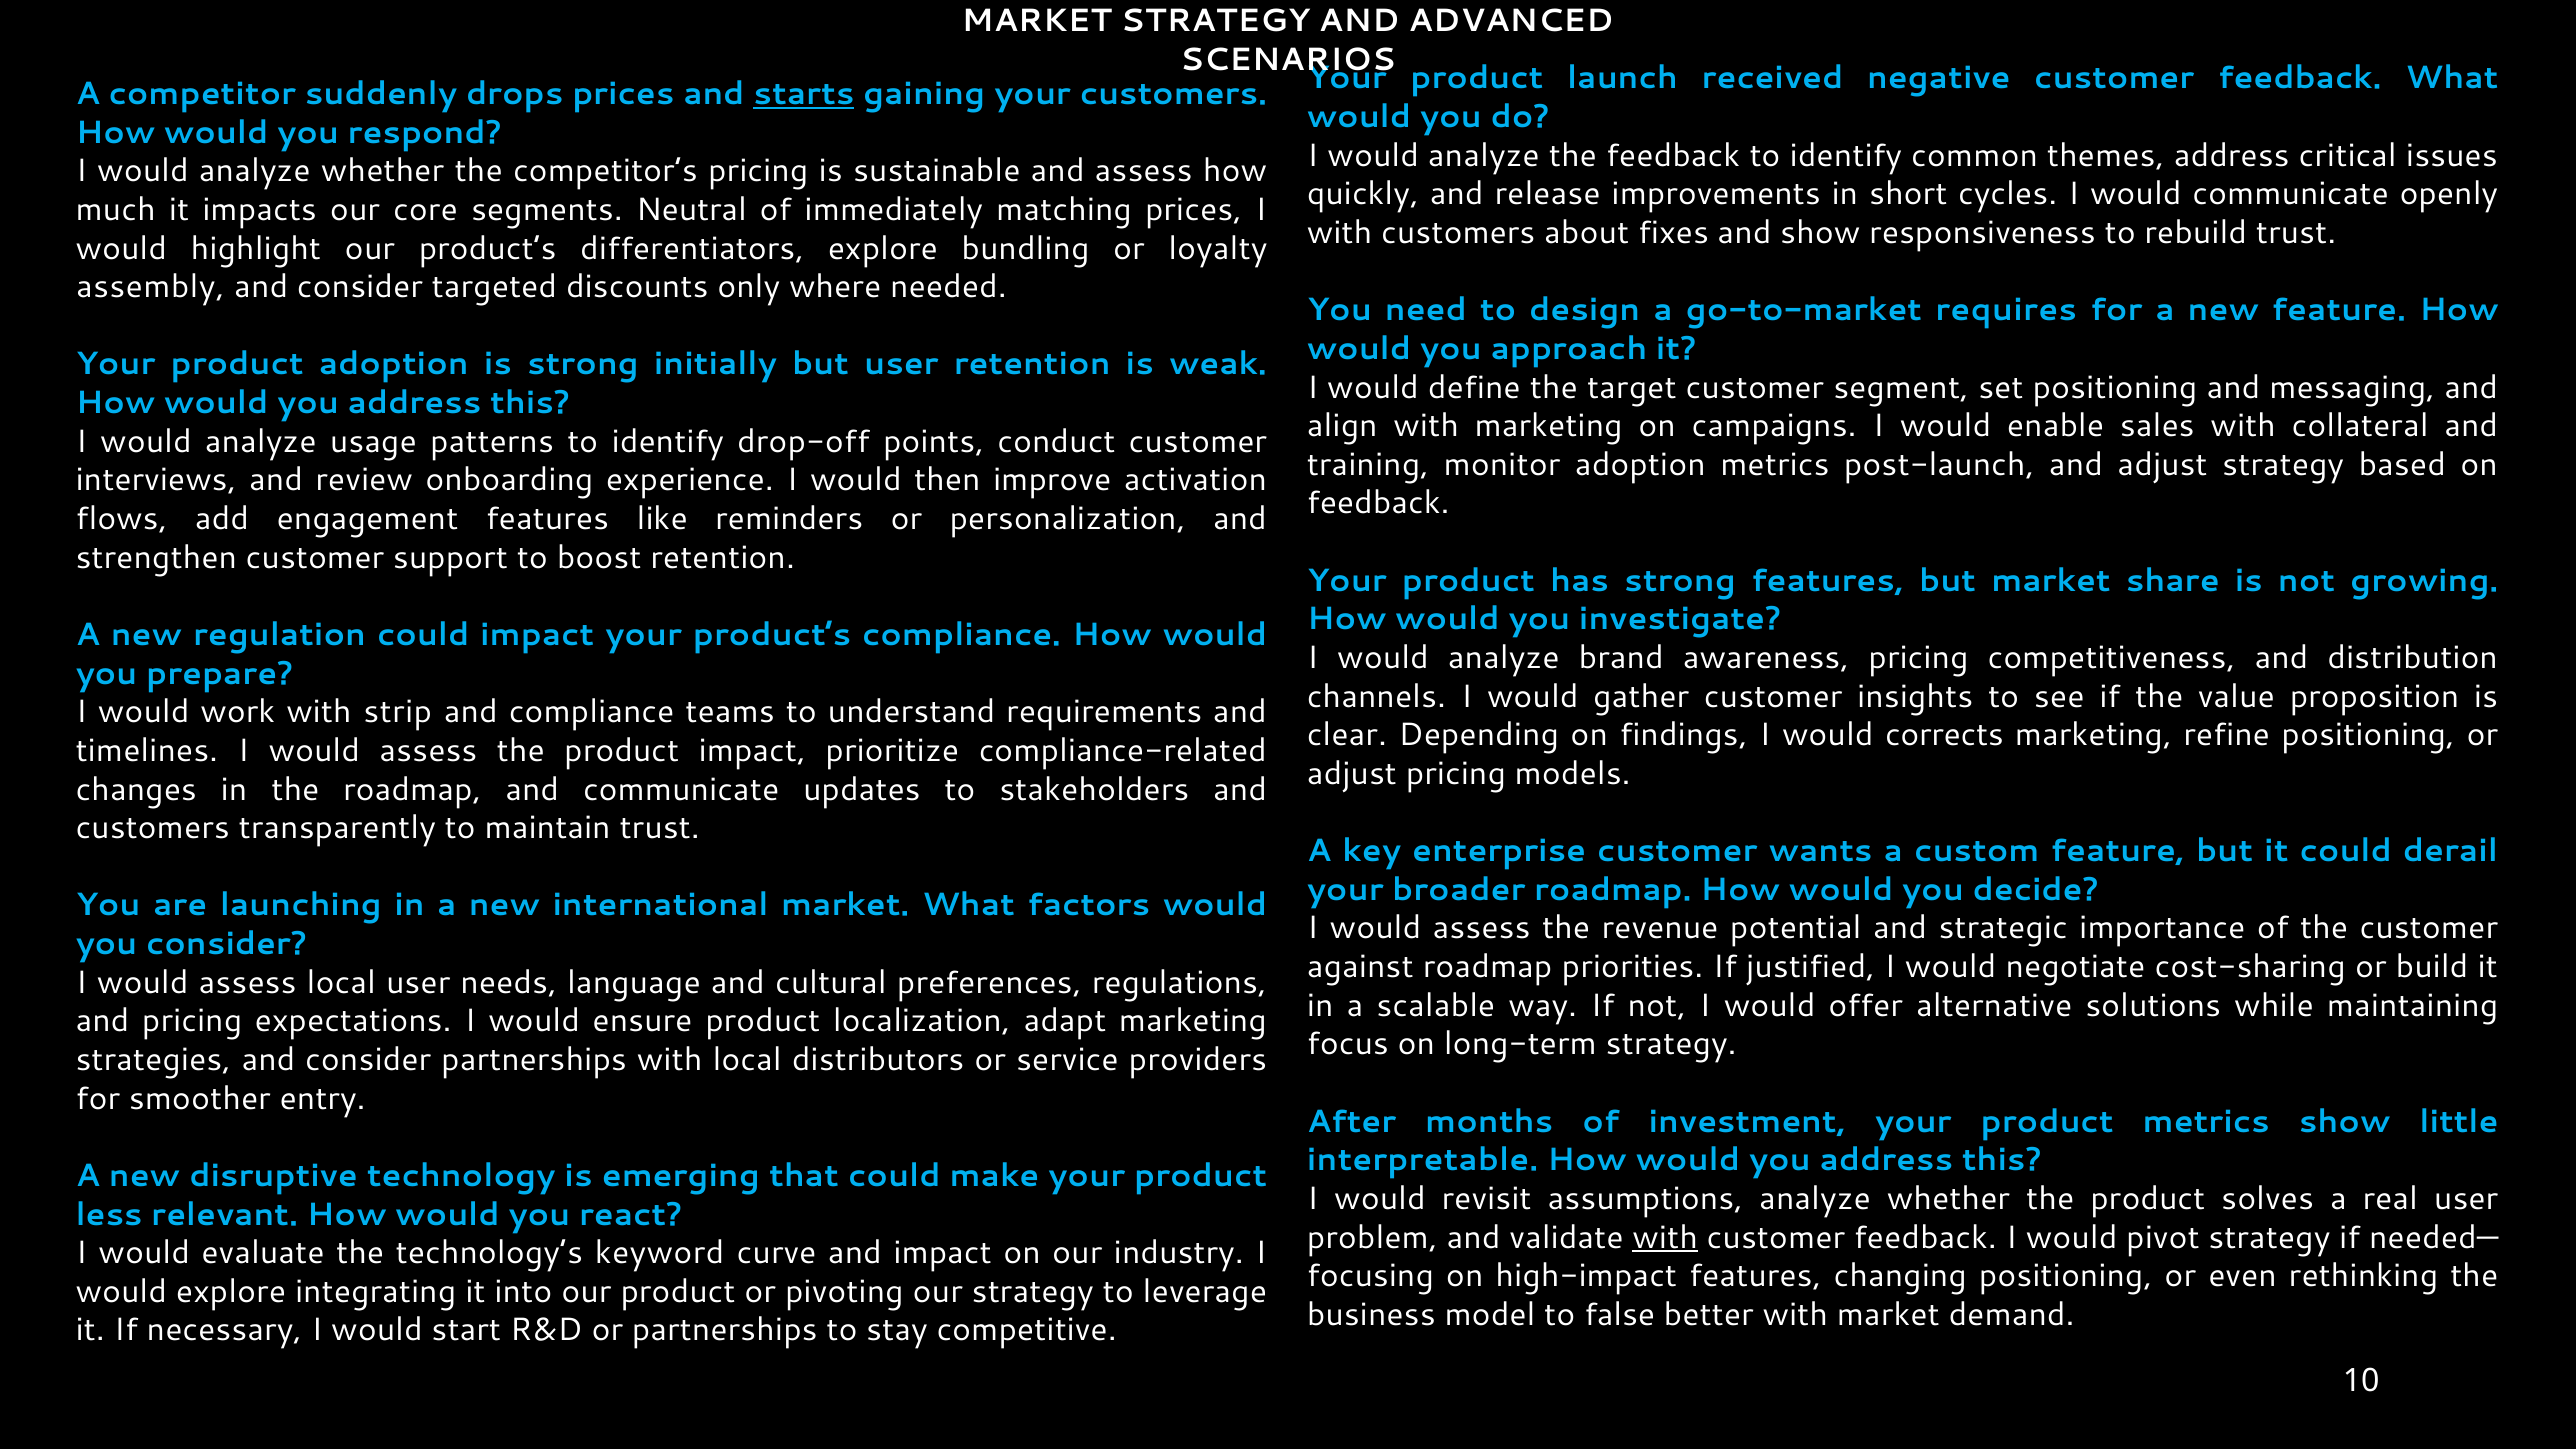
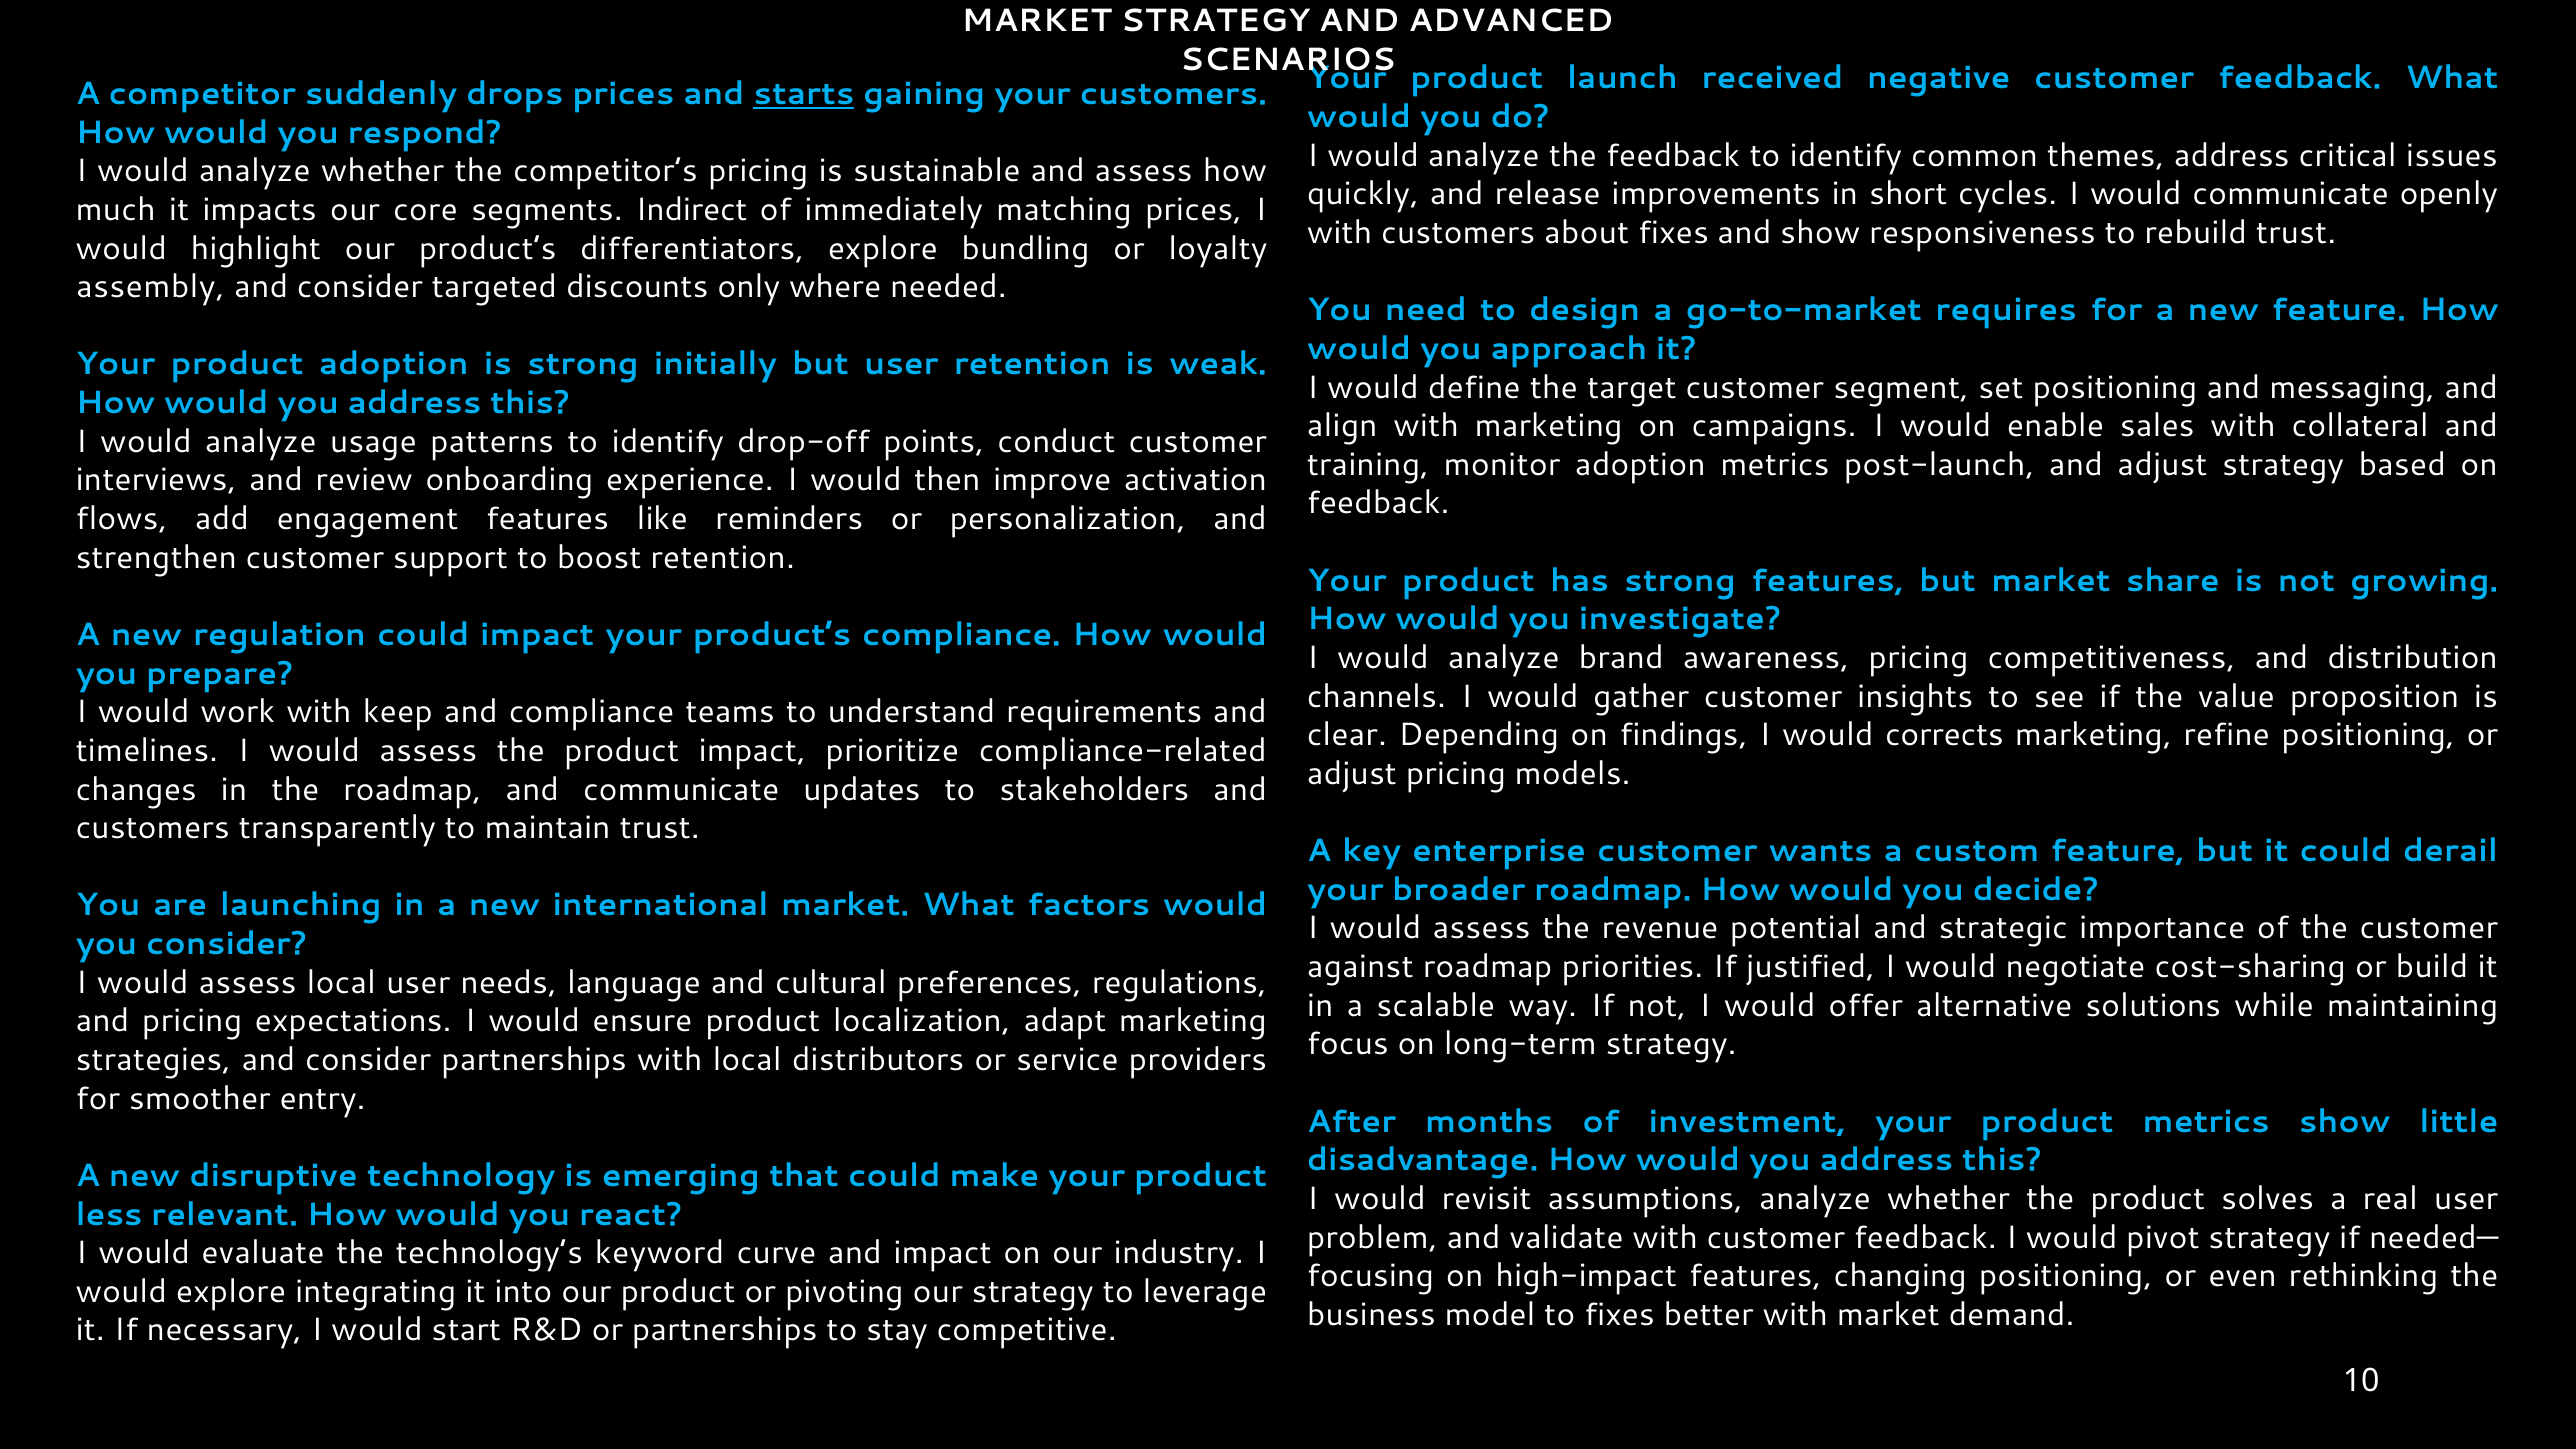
Neutral: Neutral -> Indirect
strip: strip -> keep
interpretable: interpretable -> disadvantage
with at (1665, 1237) underline: present -> none
to false: false -> fixes
